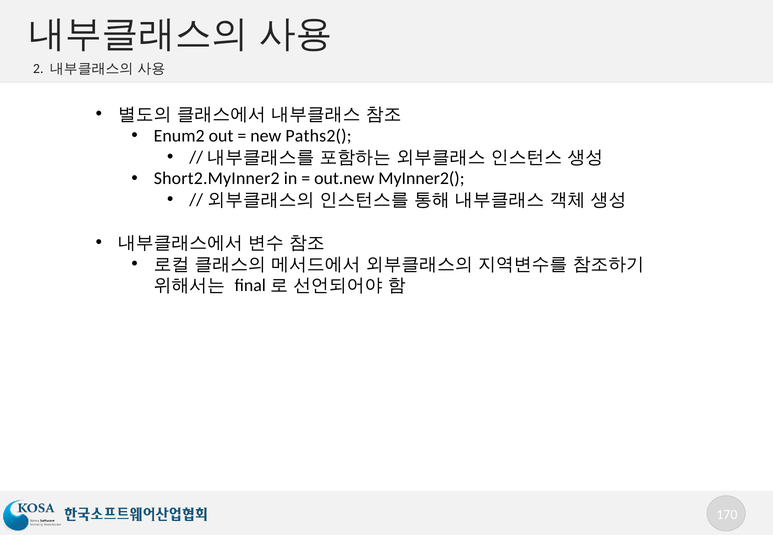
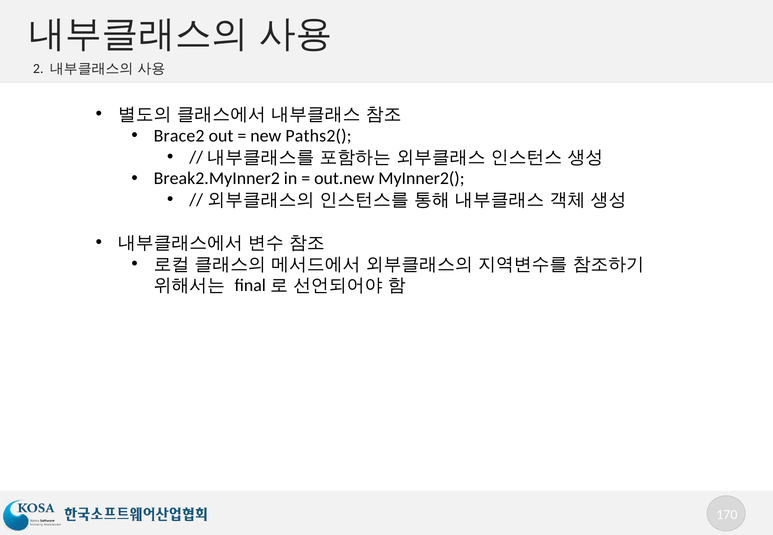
Enum2: Enum2 -> Brace2
Short2.MyInner2: Short2.MyInner2 -> Break2.MyInner2
